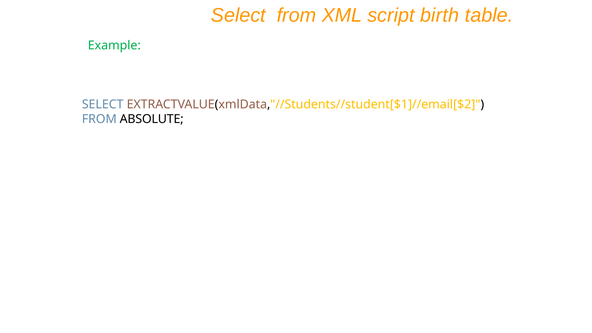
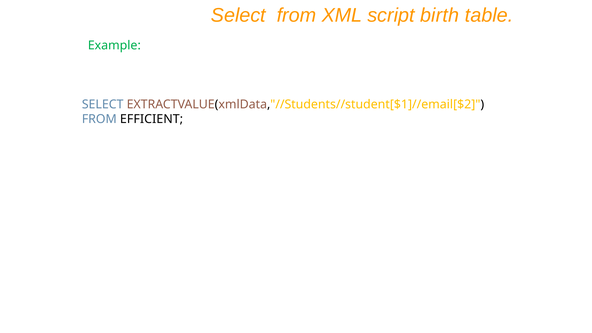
ABSOLUTE: ABSOLUTE -> EFFICIENT
